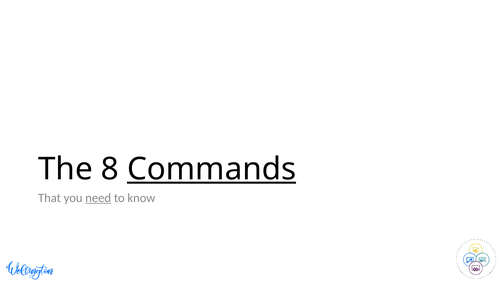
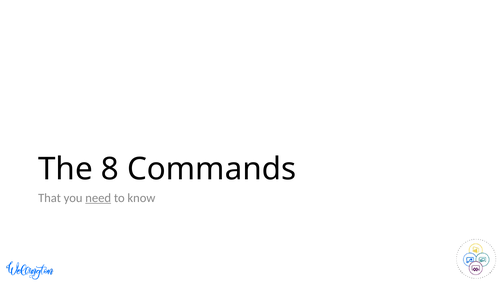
Commands underline: present -> none
